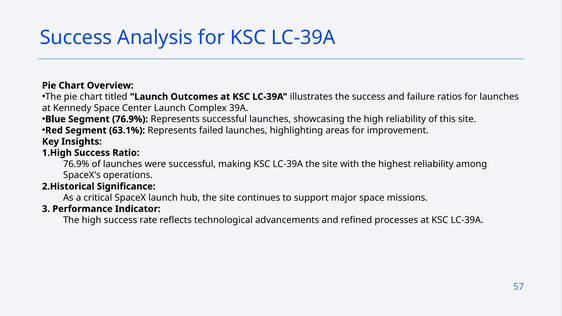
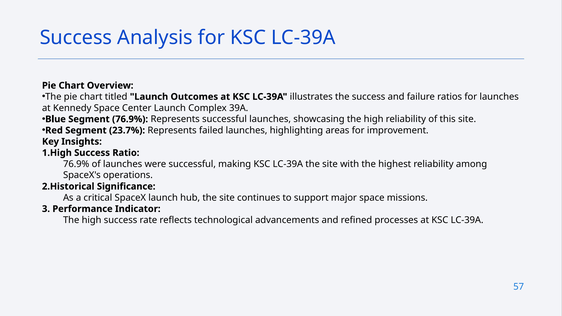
63.1%: 63.1% -> 23.7%
